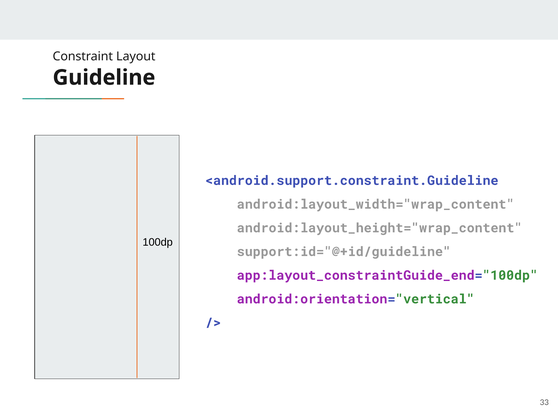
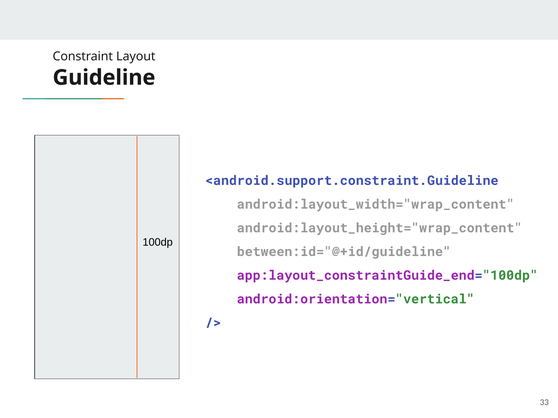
support:id="@+id/guideline: support:id="@+id/guideline -> between:id="@+id/guideline
